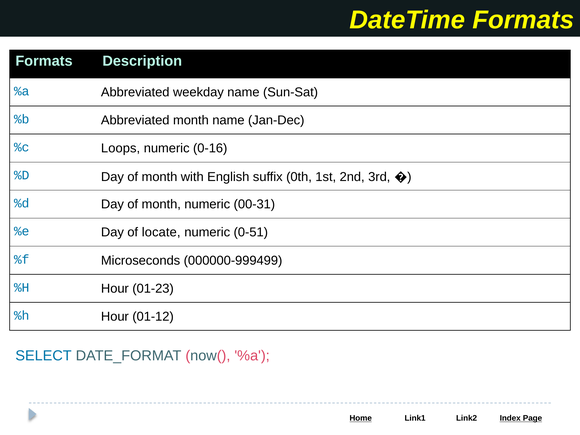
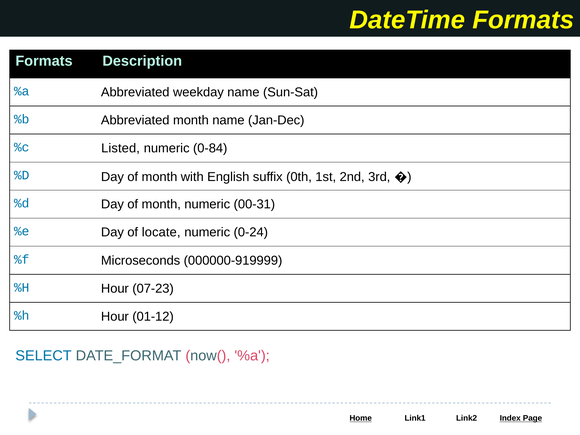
Loops: Loops -> Listed
0-16: 0-16 -> 0-84
0-51: 0-51 -> 0-24
000000-999499: 000000-999499 -> 000000-919999
01-23: 01-23 -> 07-23
